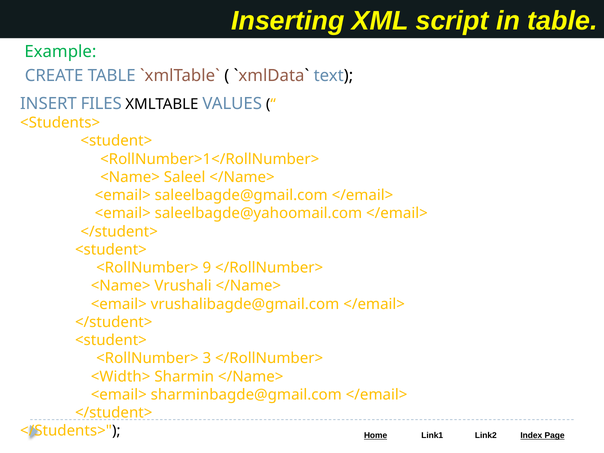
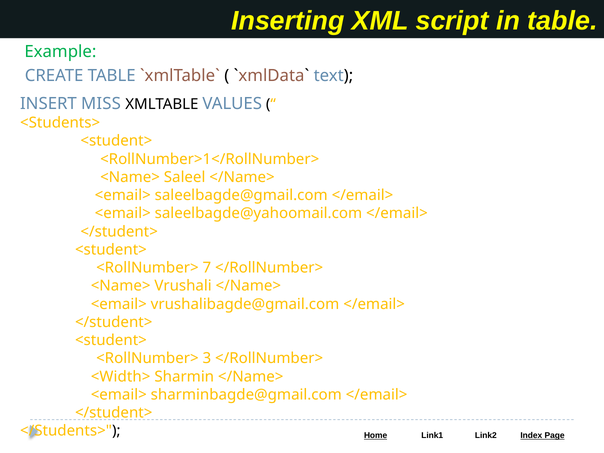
FILES: FILES -> MISS
9: 9 -> 7
